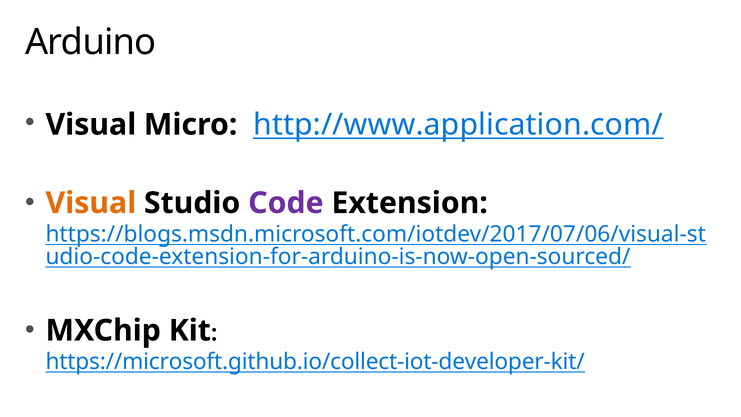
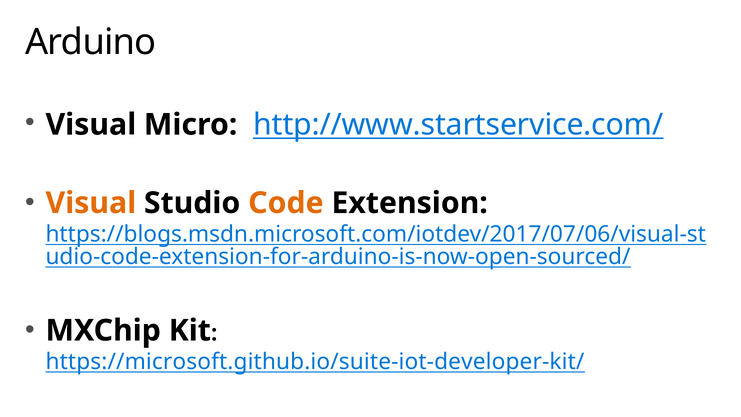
http://www.application.com/: http://www.application.com/ -> http://www.startservice.com/
Code colour: purple -> orange
https://microsoft.github.io/collect-iot-developer-kit/: https://microsoft.github.io/collect-iot-developer-kit/ -> https://microsoft.github.io/suite-iot-developer-kit/
